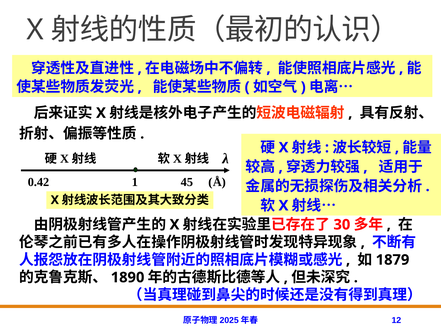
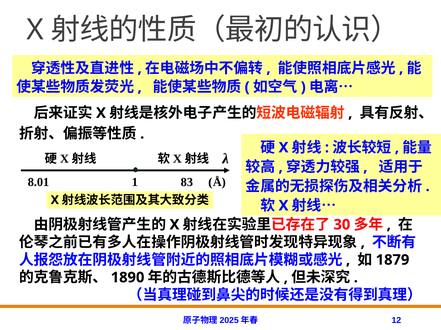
0.42: 0.42 -> 8.01
45: 45 -> 83
